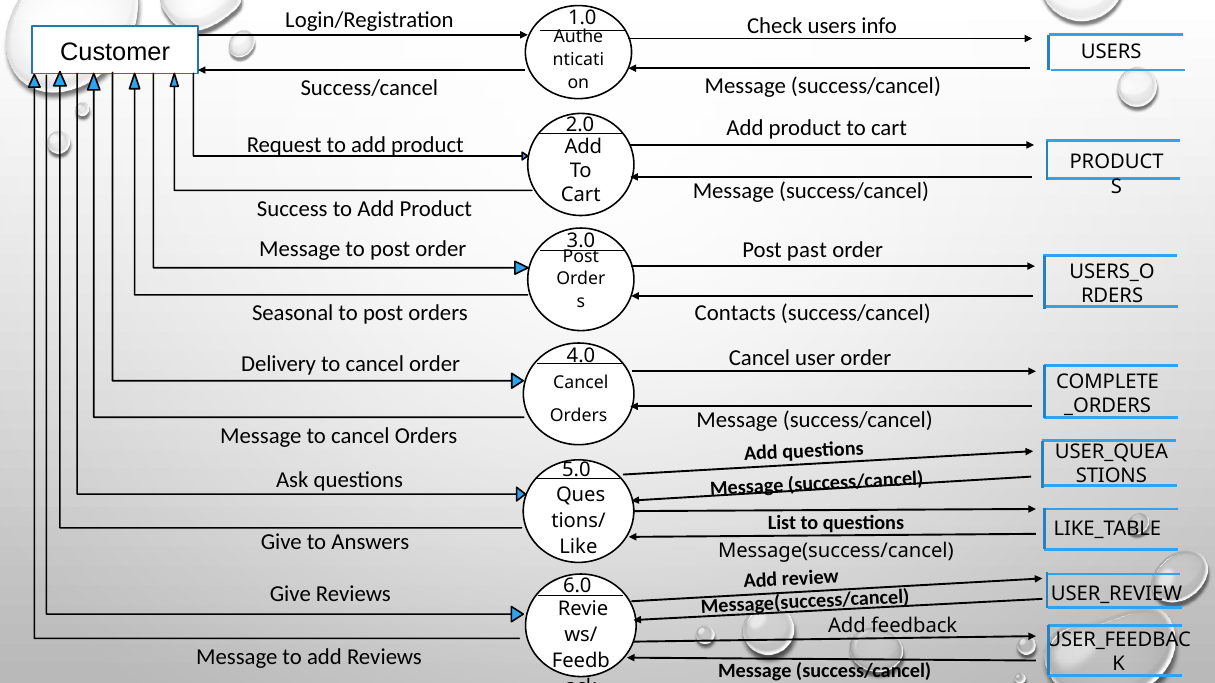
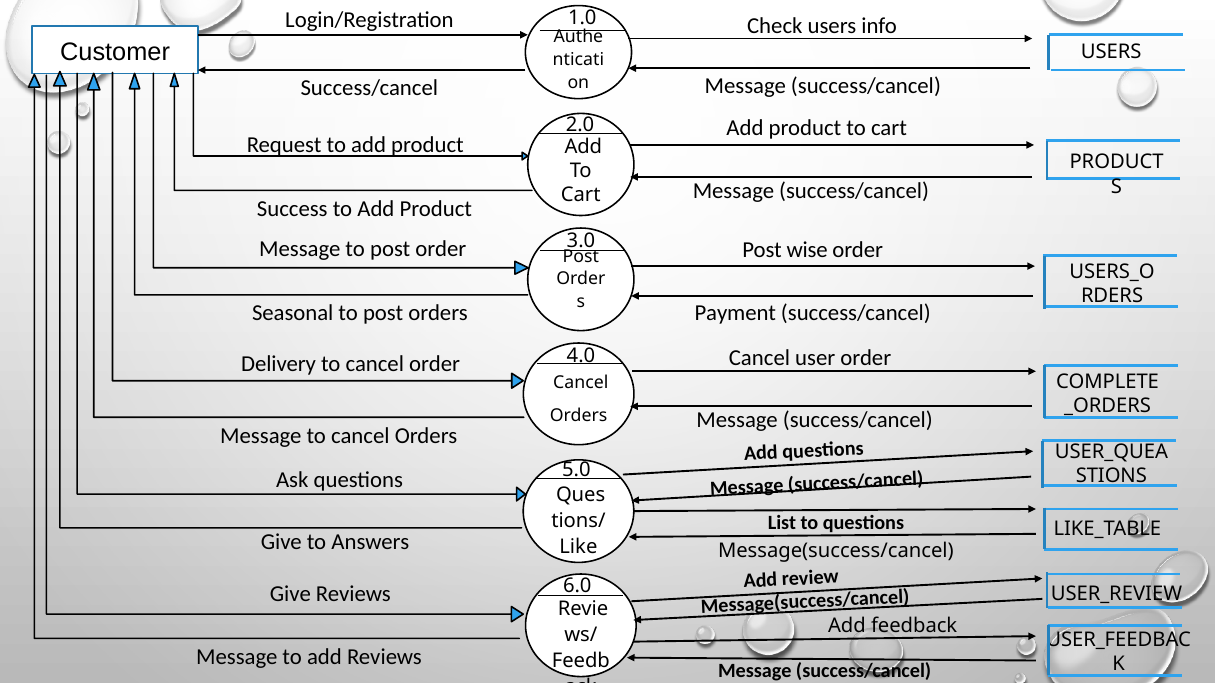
past: past -> wise
Contacts: Contacts -> Payment
